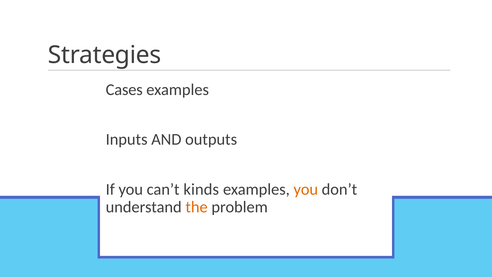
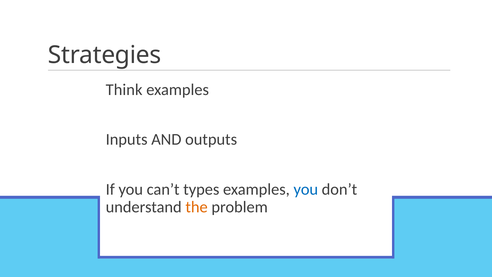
Cases: Cases -> Think
kinds: kinds -> types
you at (306, 189) colour: orange -> blue
